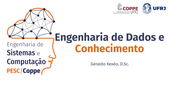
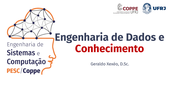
Conhecimento colour: orange -> red
